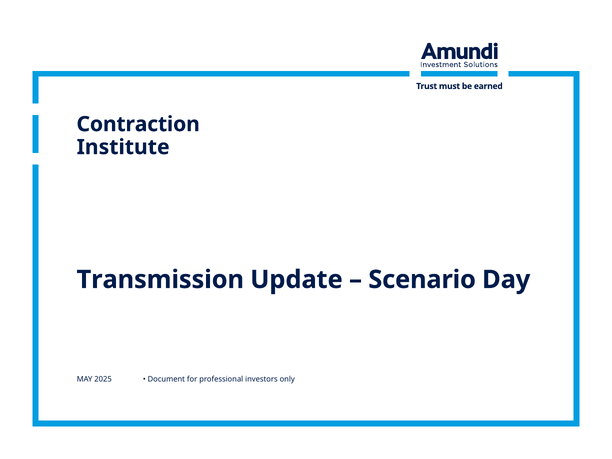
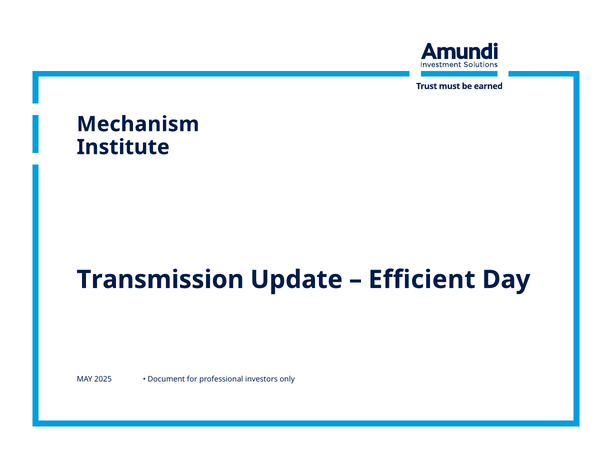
Contraction: Contraction -> Mechanism
Scenario: Scenario -> Efficient
